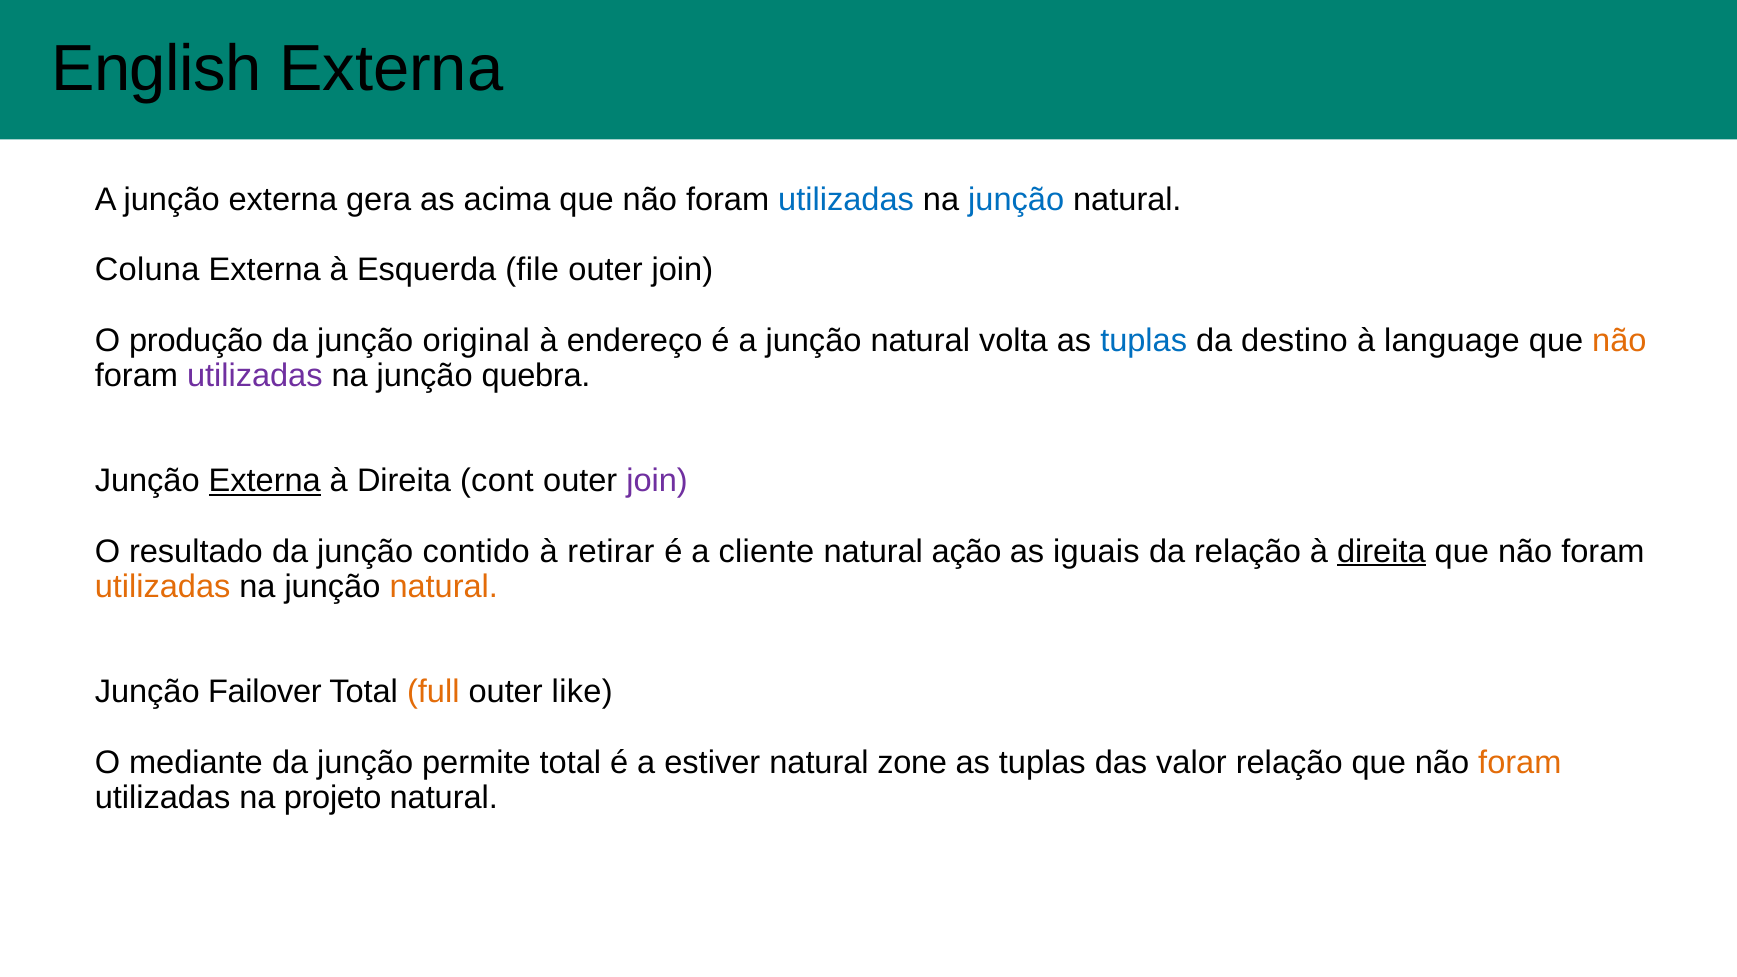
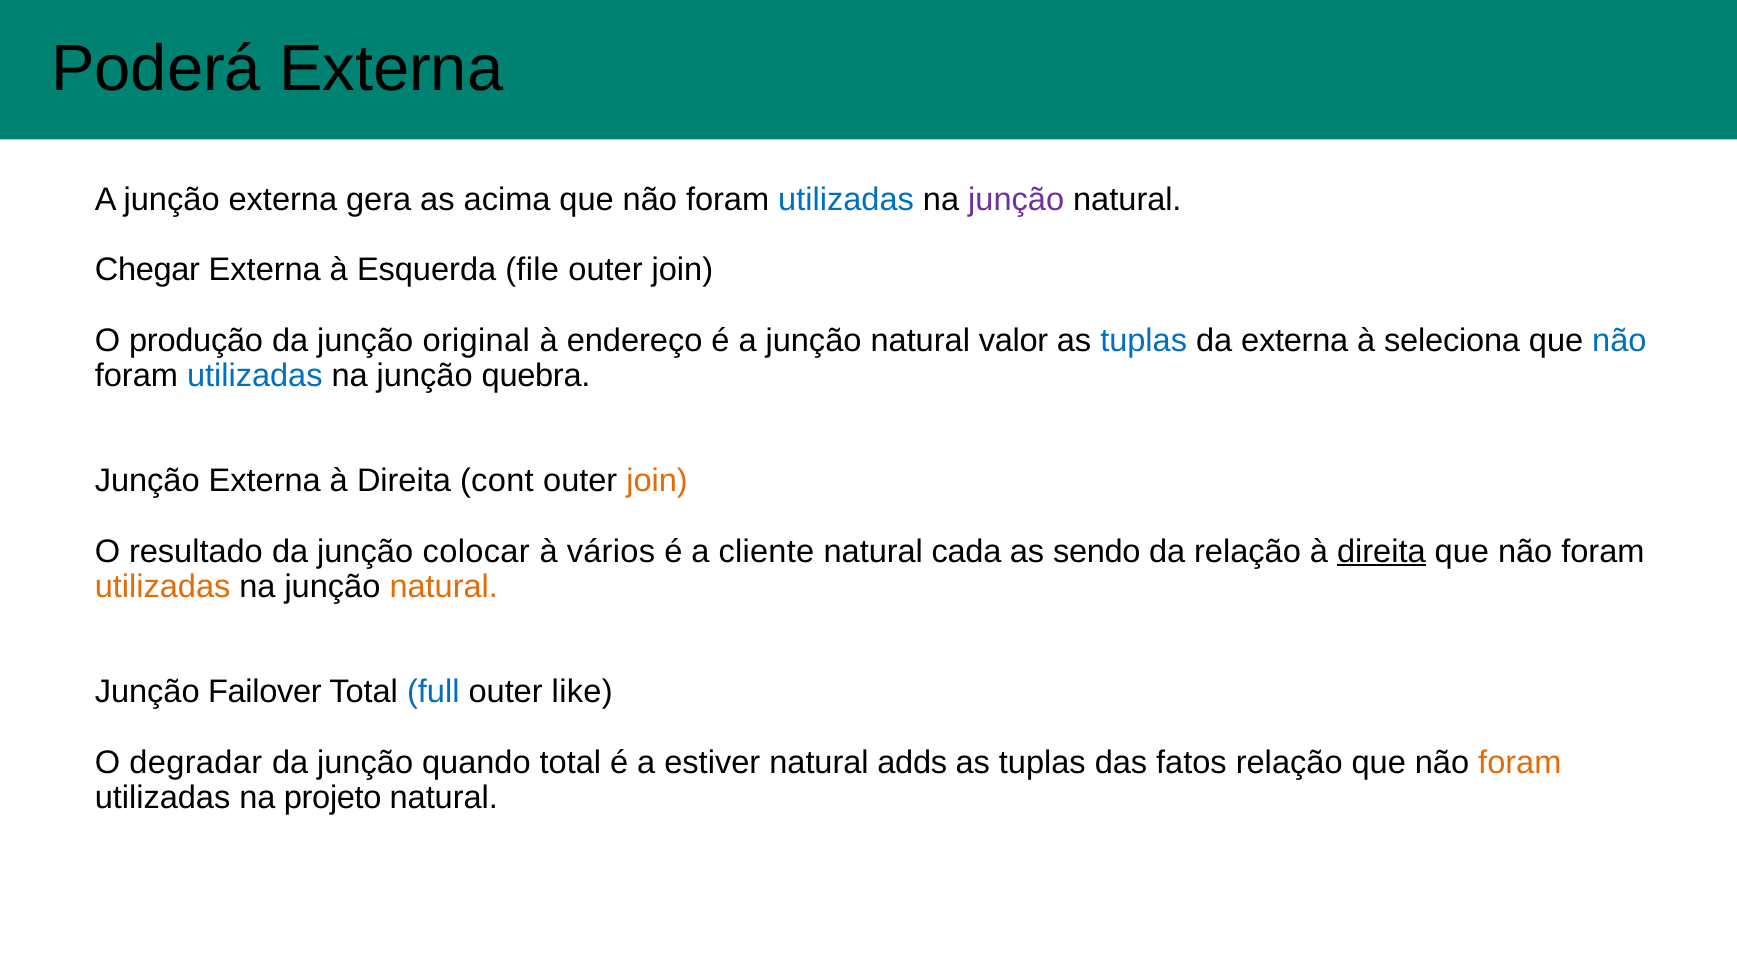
English: English -> Poderá
junção at (1016, 200) colour: blue -> purple
Coluna: Coluna -> Chegar
volta: volta -> valor
da destino: destino -> externa
language: language -> seleciona
não at (1619, 340) colour: orange -> blue
utilizadas at (255, 376) colour: purple -> blue
Externa at (265, 481) underline: present -> none
join at (657, 481) colour: purple -> orange
contido: contido -> colocar
retirar: retirar -> vários
ação: ação -> cada
iguais: iguais -> sendo
full colour: orange -> blue
mediante: mediante -> degradar
permite: permite -> quando
zone: zone -> adds
valor: valor -> fatos
